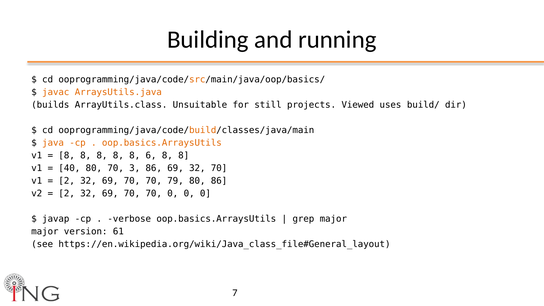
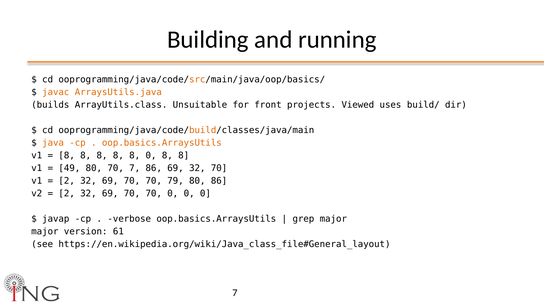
still: still -> front
8 6: 6 -> 0
40: 40 -> 49
70 3: 3 -> 7
